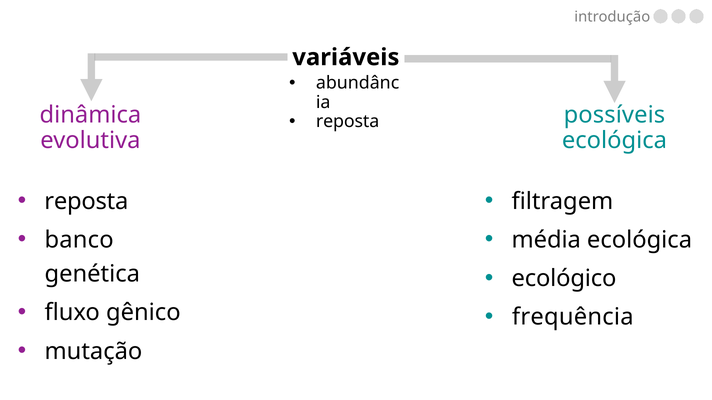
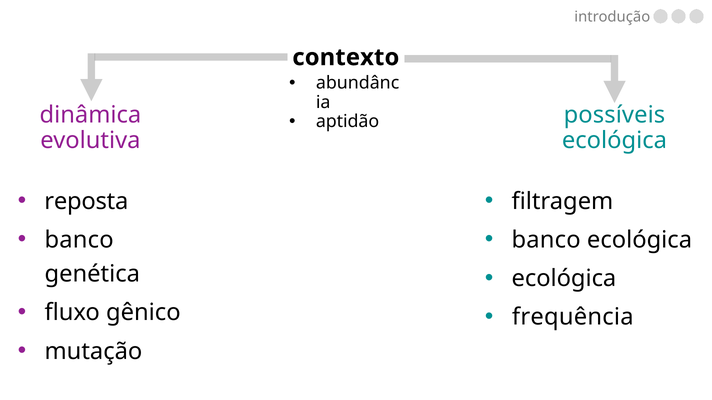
variáveis: variáveis -> contexto
reposta at (348, 122): reposta -> aptidão
média at (546, 240): média -> banco
ecológico at (564, 279): ecológico -> ecológica
